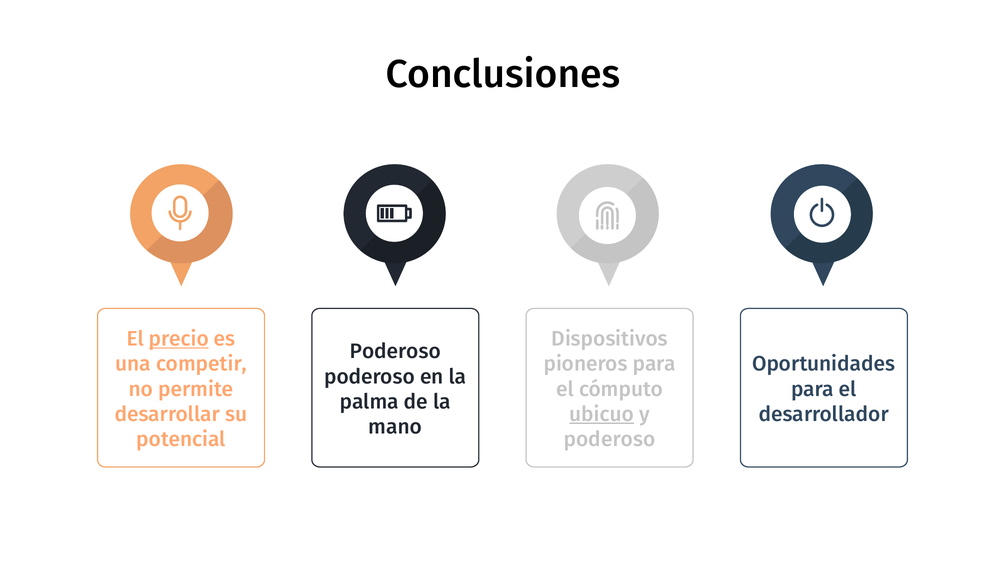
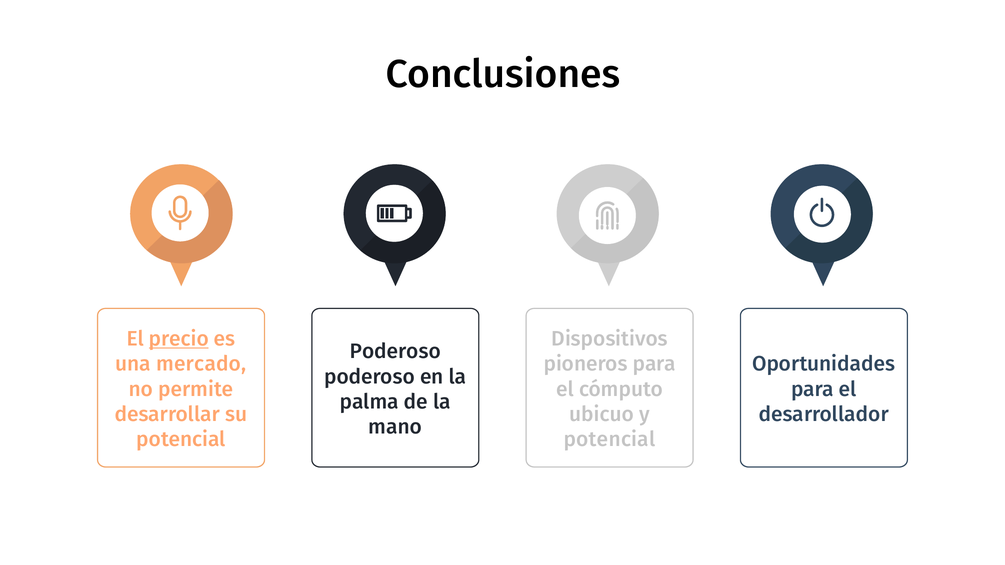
competir: competir -> mercado
ubicuo underline: present -> none
poderoso at (610, 440): poderoso -> potencial
